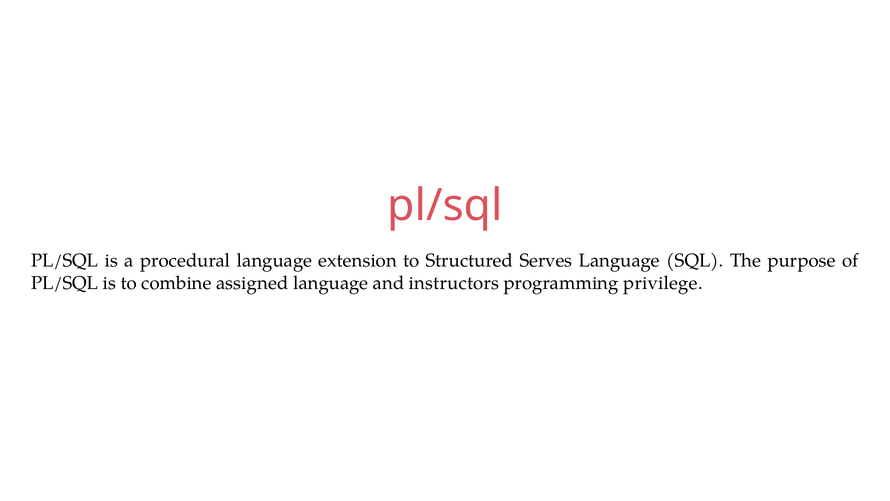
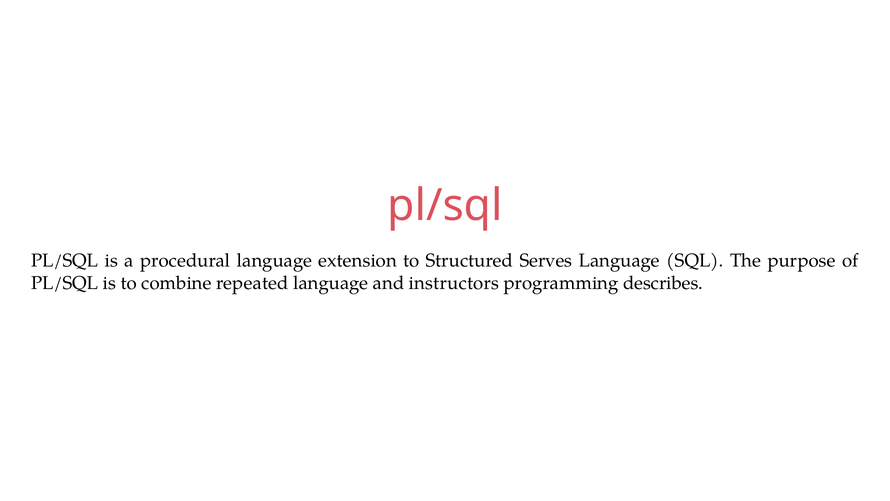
assigned: assigned -> repeated
privilege: privilege -> describes
